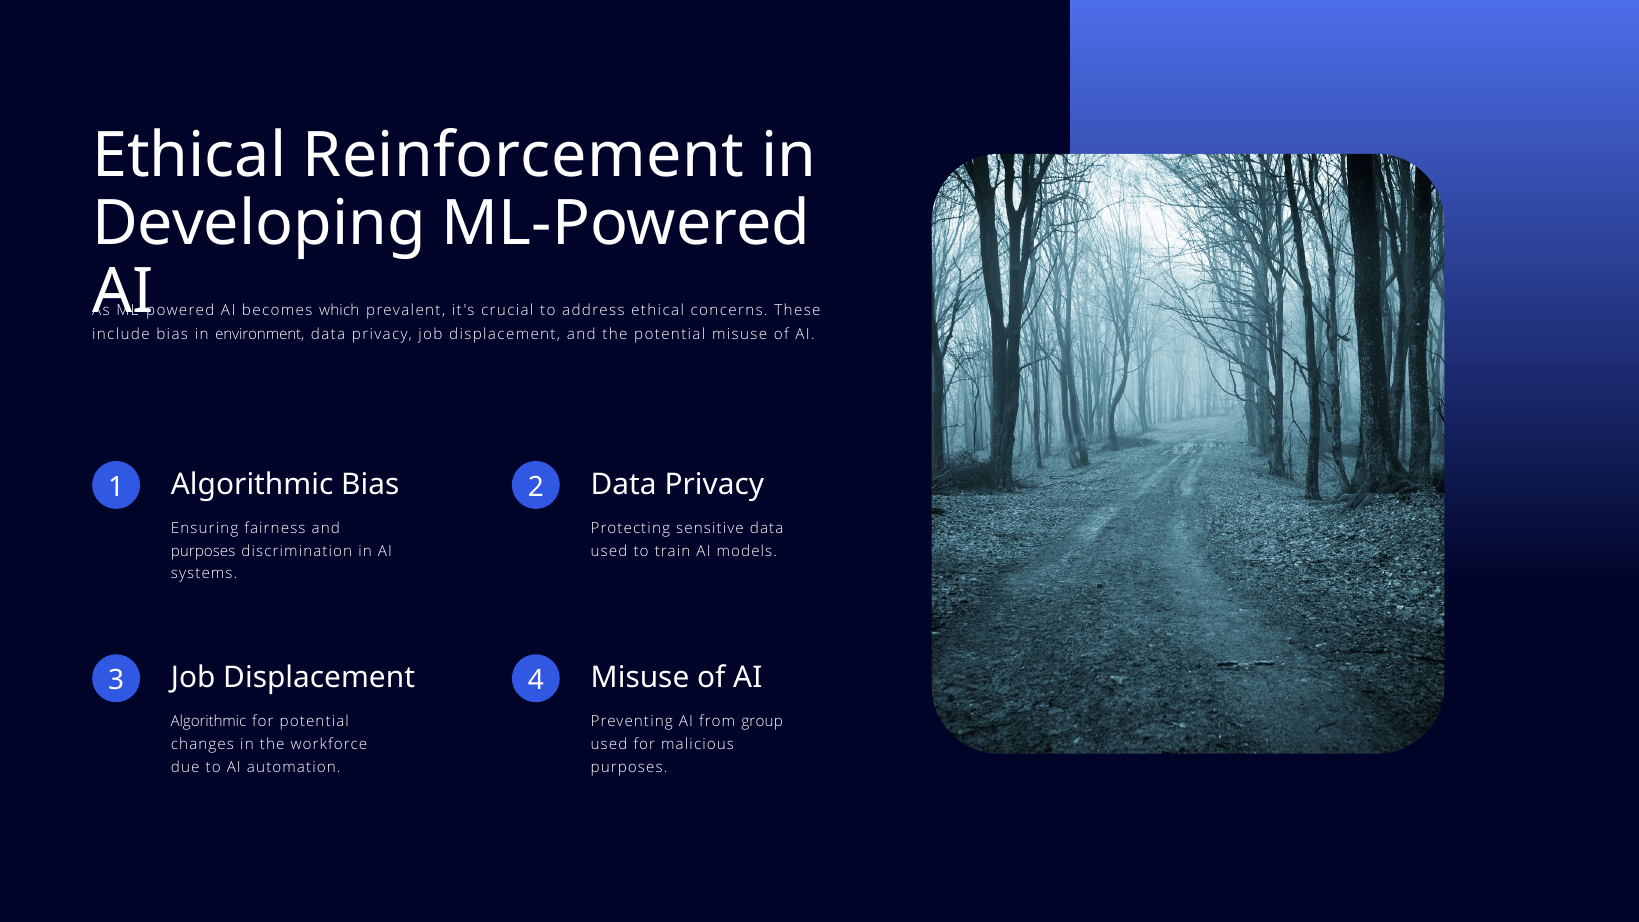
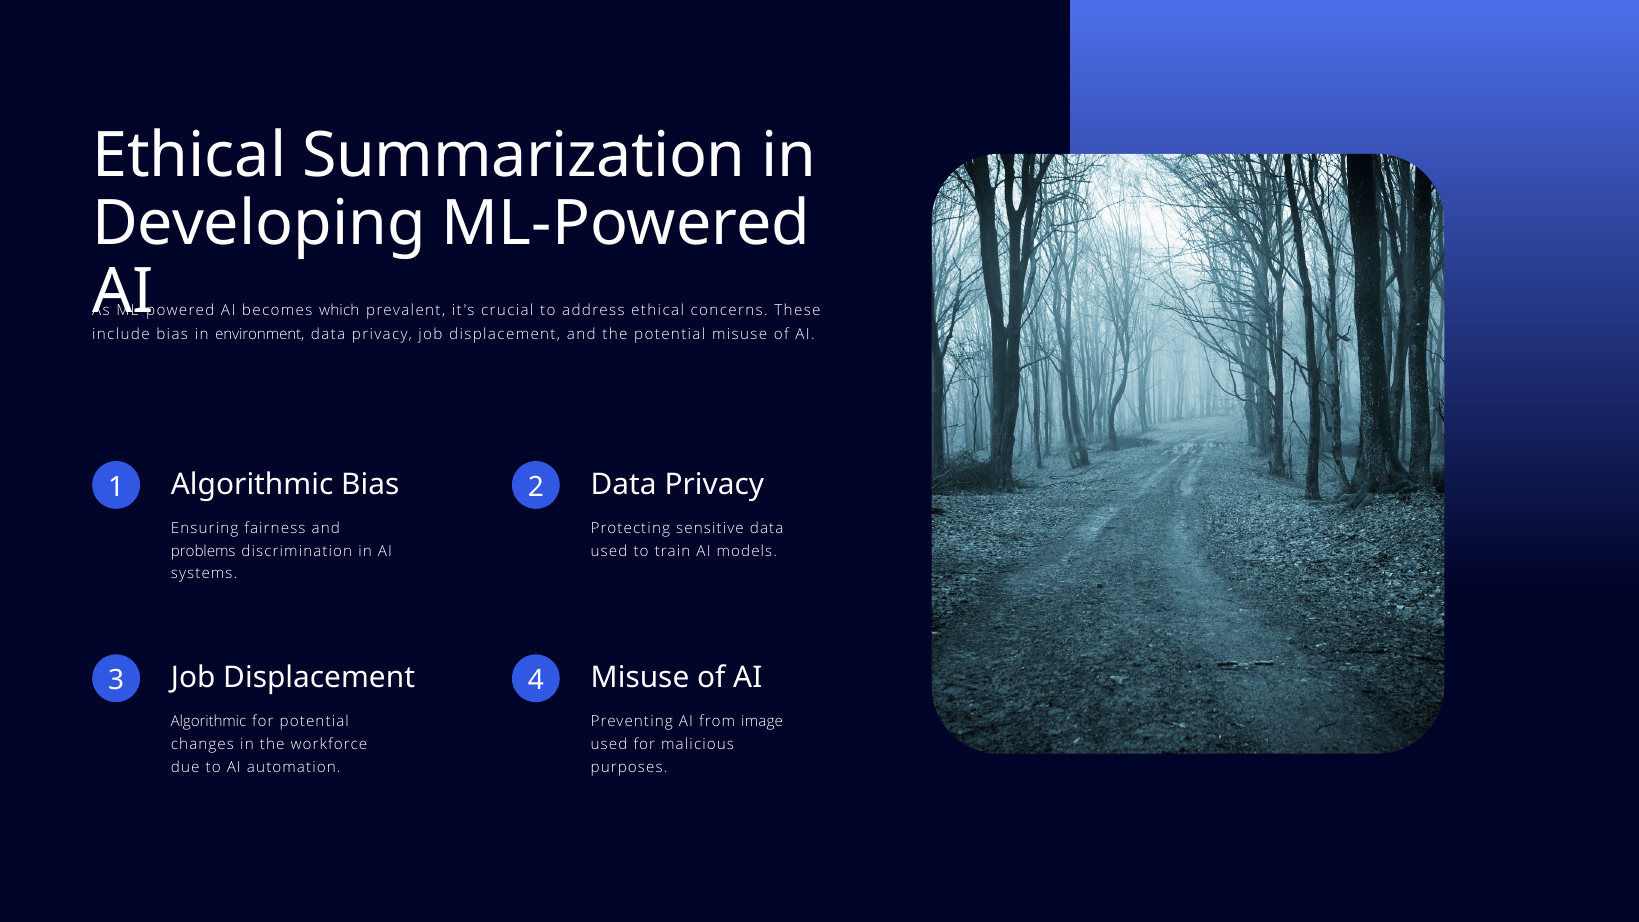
Reinforcement: Reinforcement -> Summarization
purposes at (203, 551): purposes -> problems
group: group -> image
